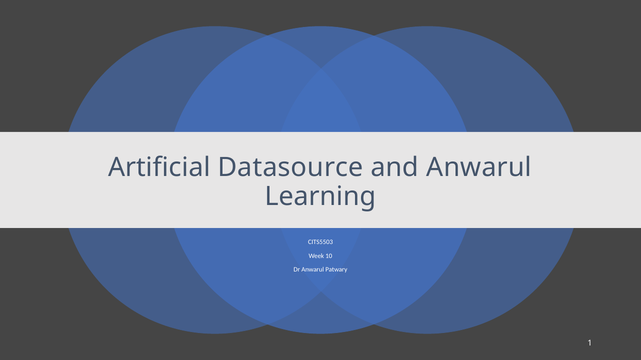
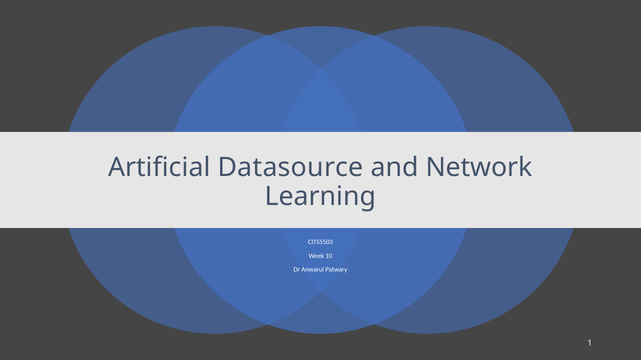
and Anwarul: Anwarul -> Network
